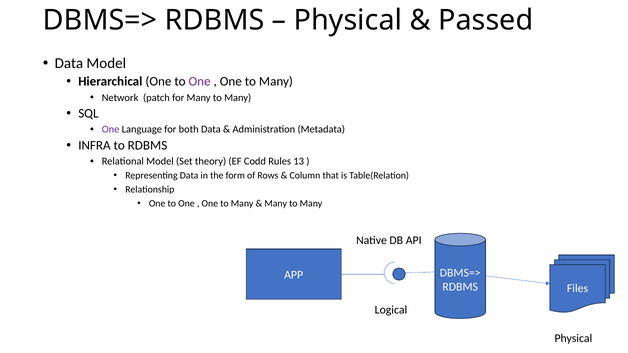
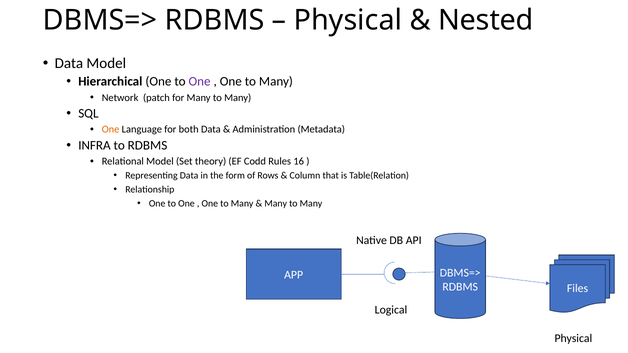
Passed: Passed -> Nested
One at (111, 130) colour: purple -> orange
13: 13 -> 16
